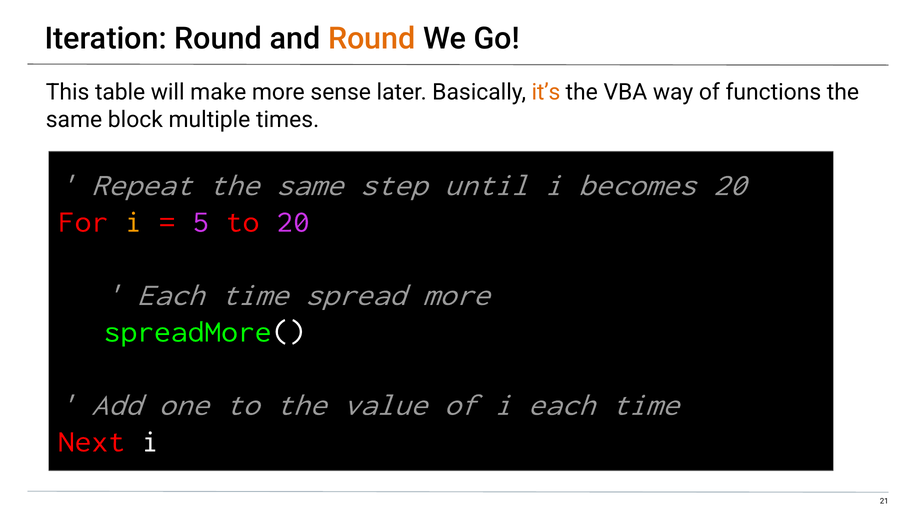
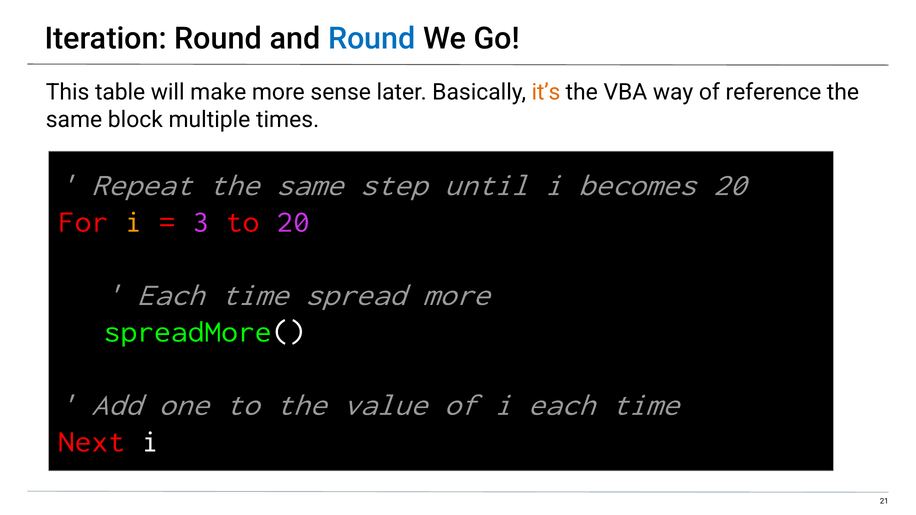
Round at (372, 39) colour: orange -> blue
functions: functions -> reference
5: 5 -> 3
